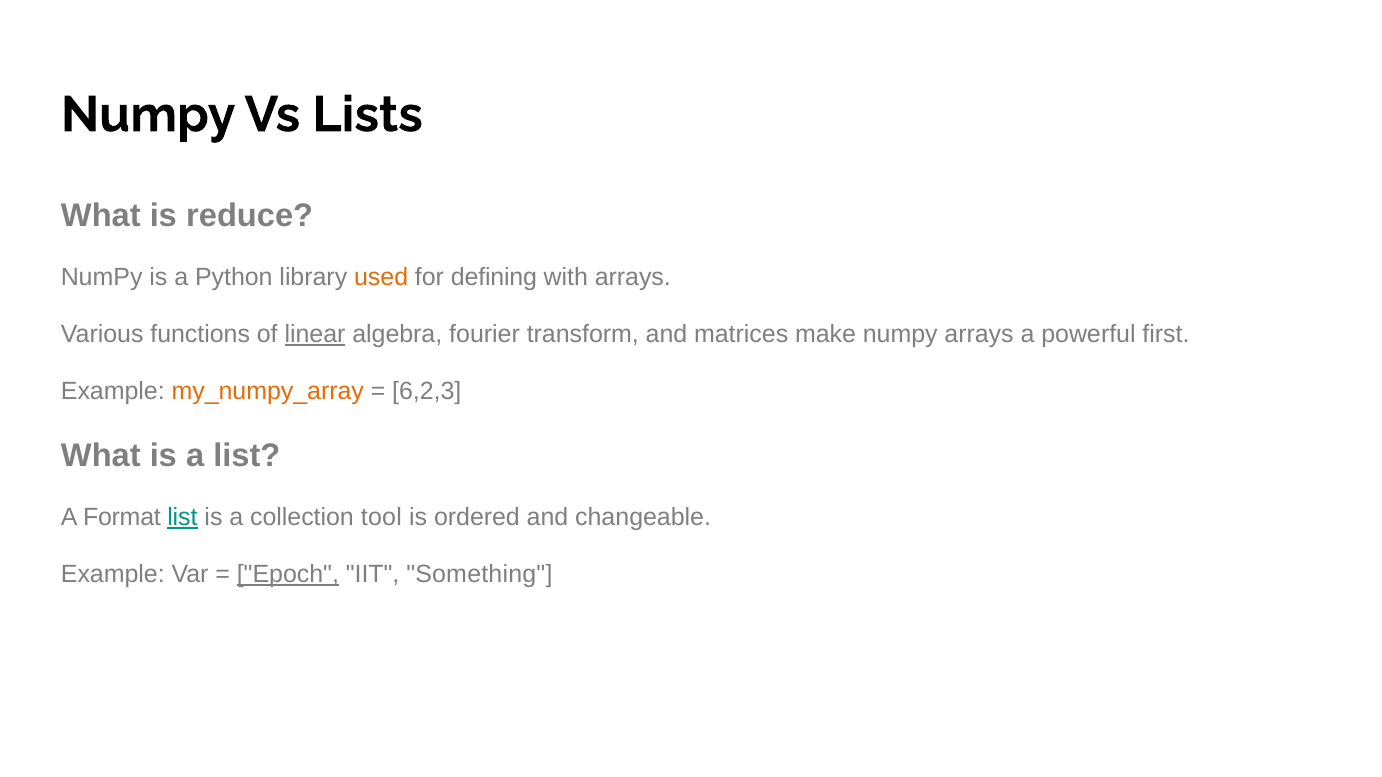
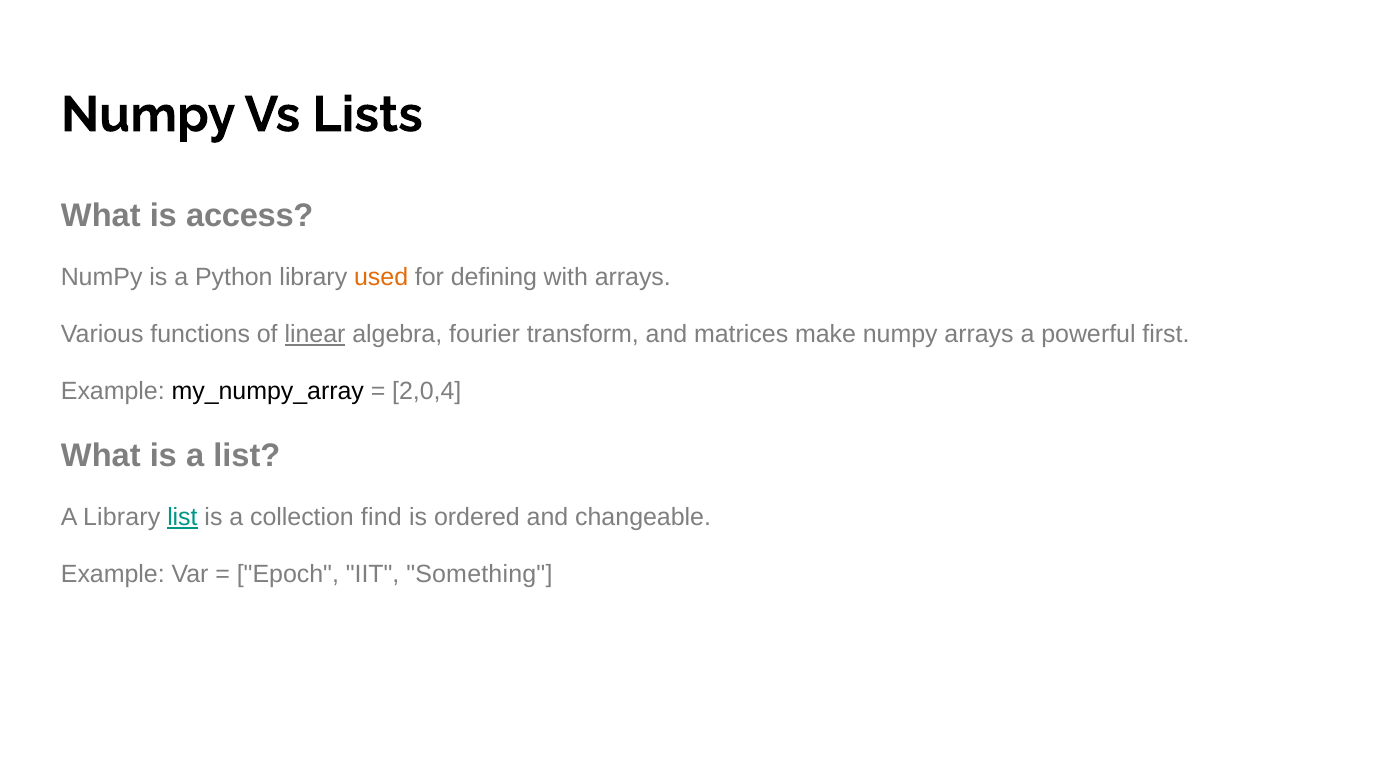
reduce: reduce -> access
my_numpy_array colour: orange -> black
6,2,3: 6,2,3 -> 2,0,4
A Format: Format -> Library
tool: tool -> find
Epoch underline: present -> none
